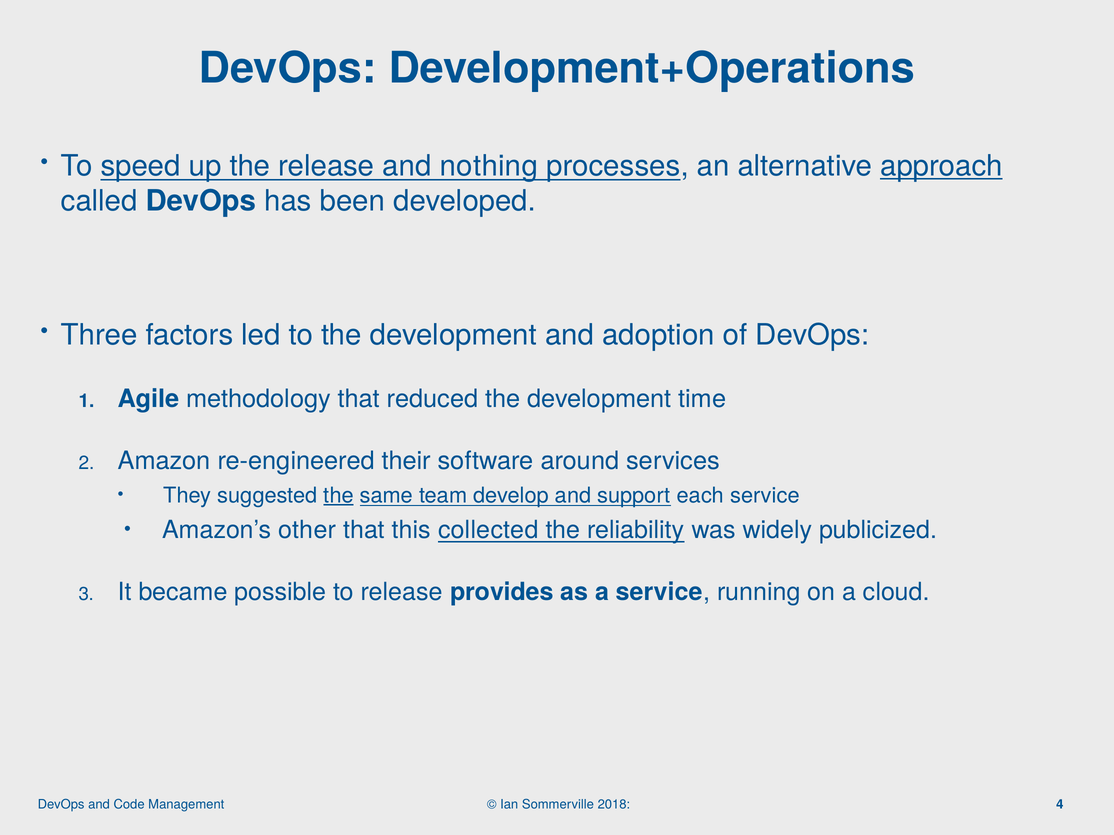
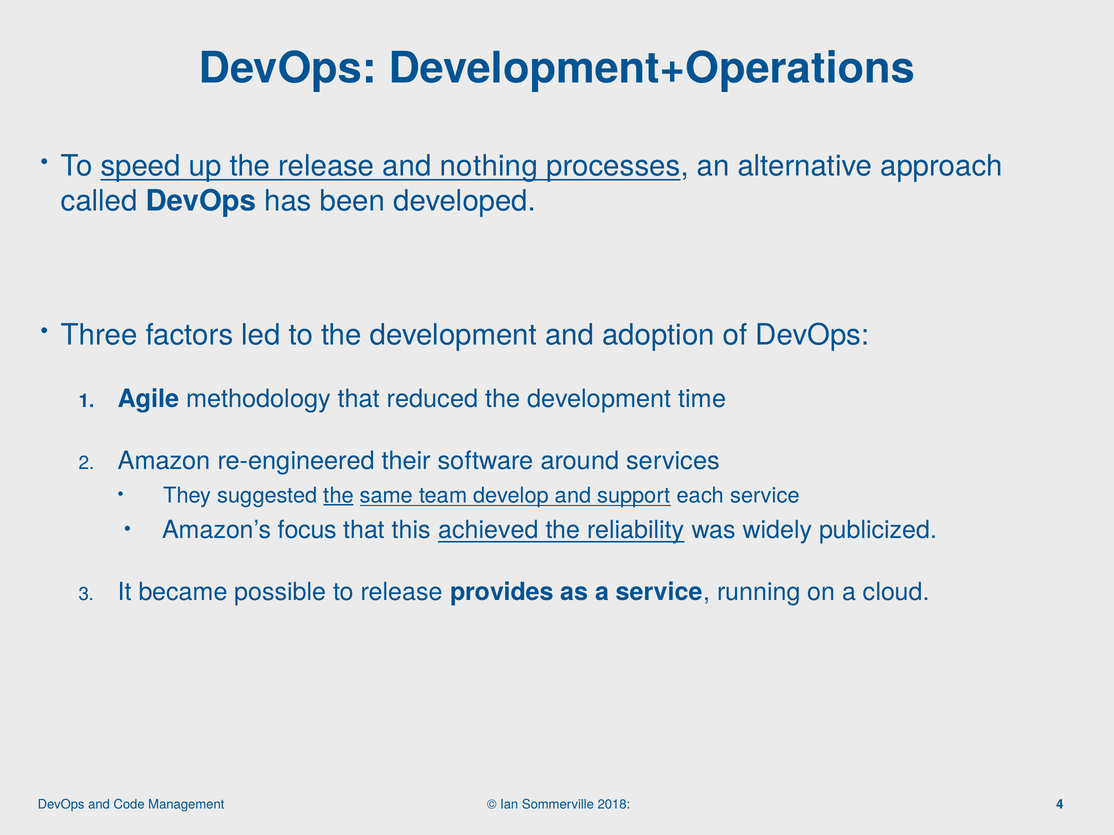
approach underline: present -> none
other: other -> focus
collected: collected -> achieved
